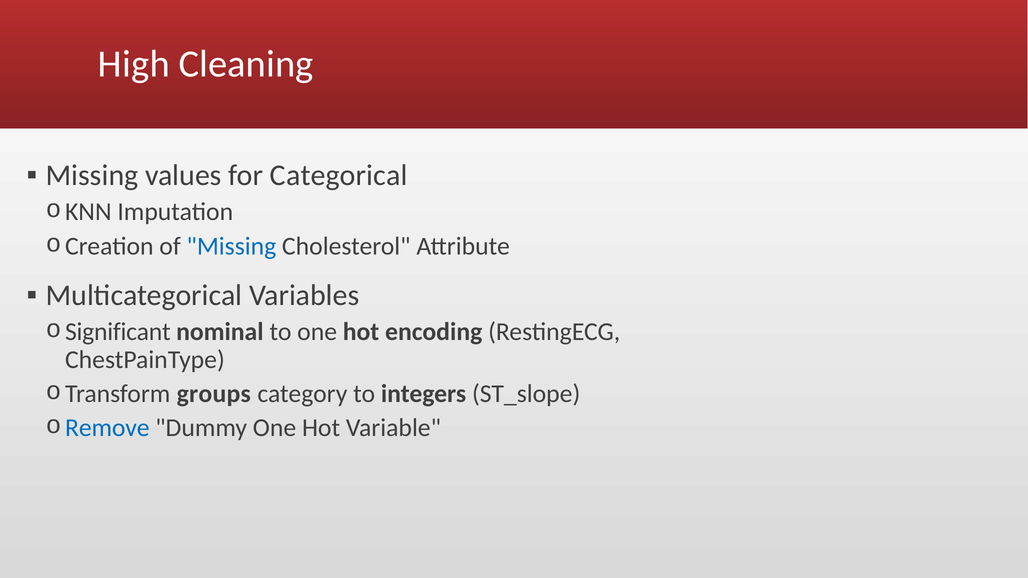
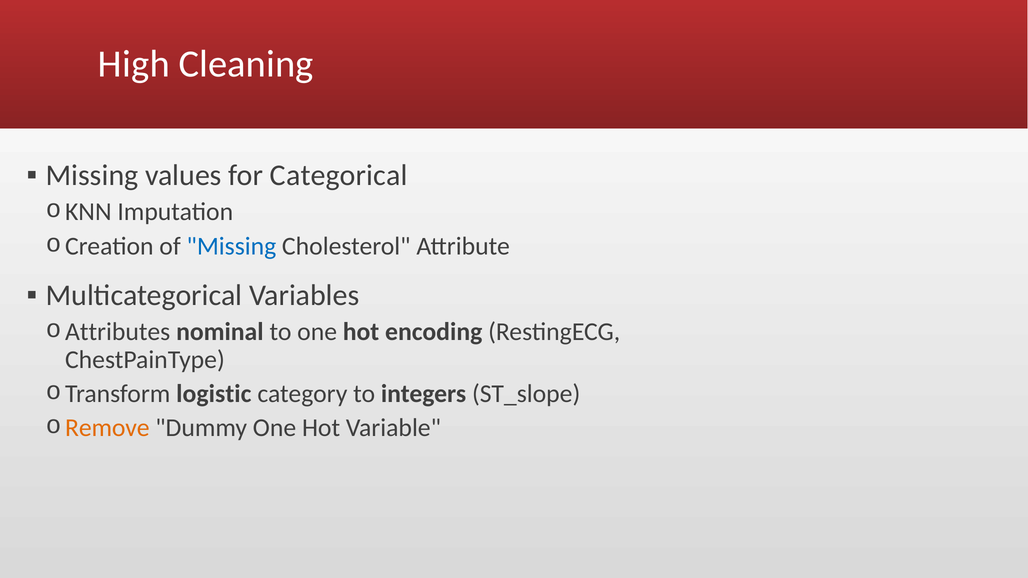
Significant: Significant -> Attributes
groups: groups -> logistic
Remove colour: blue -> orange
